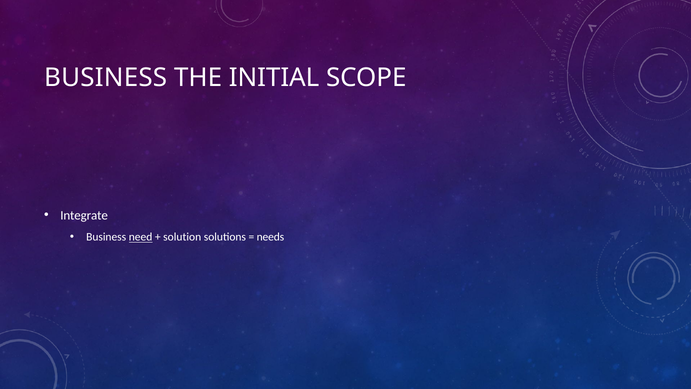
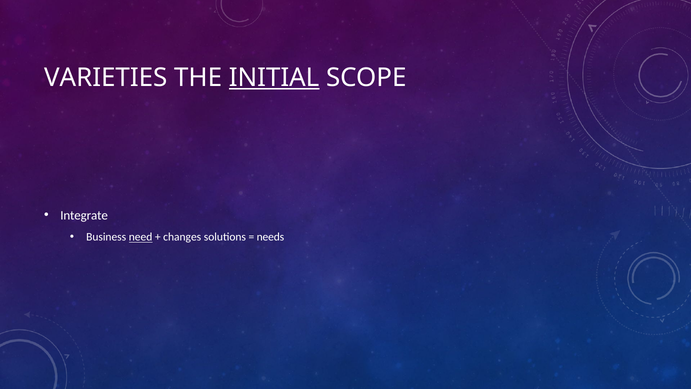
BUSINESS at (106, 78): BUSINESS -> VARIETIES
INITIAL underline: none -> present
solution: solution -> changes
